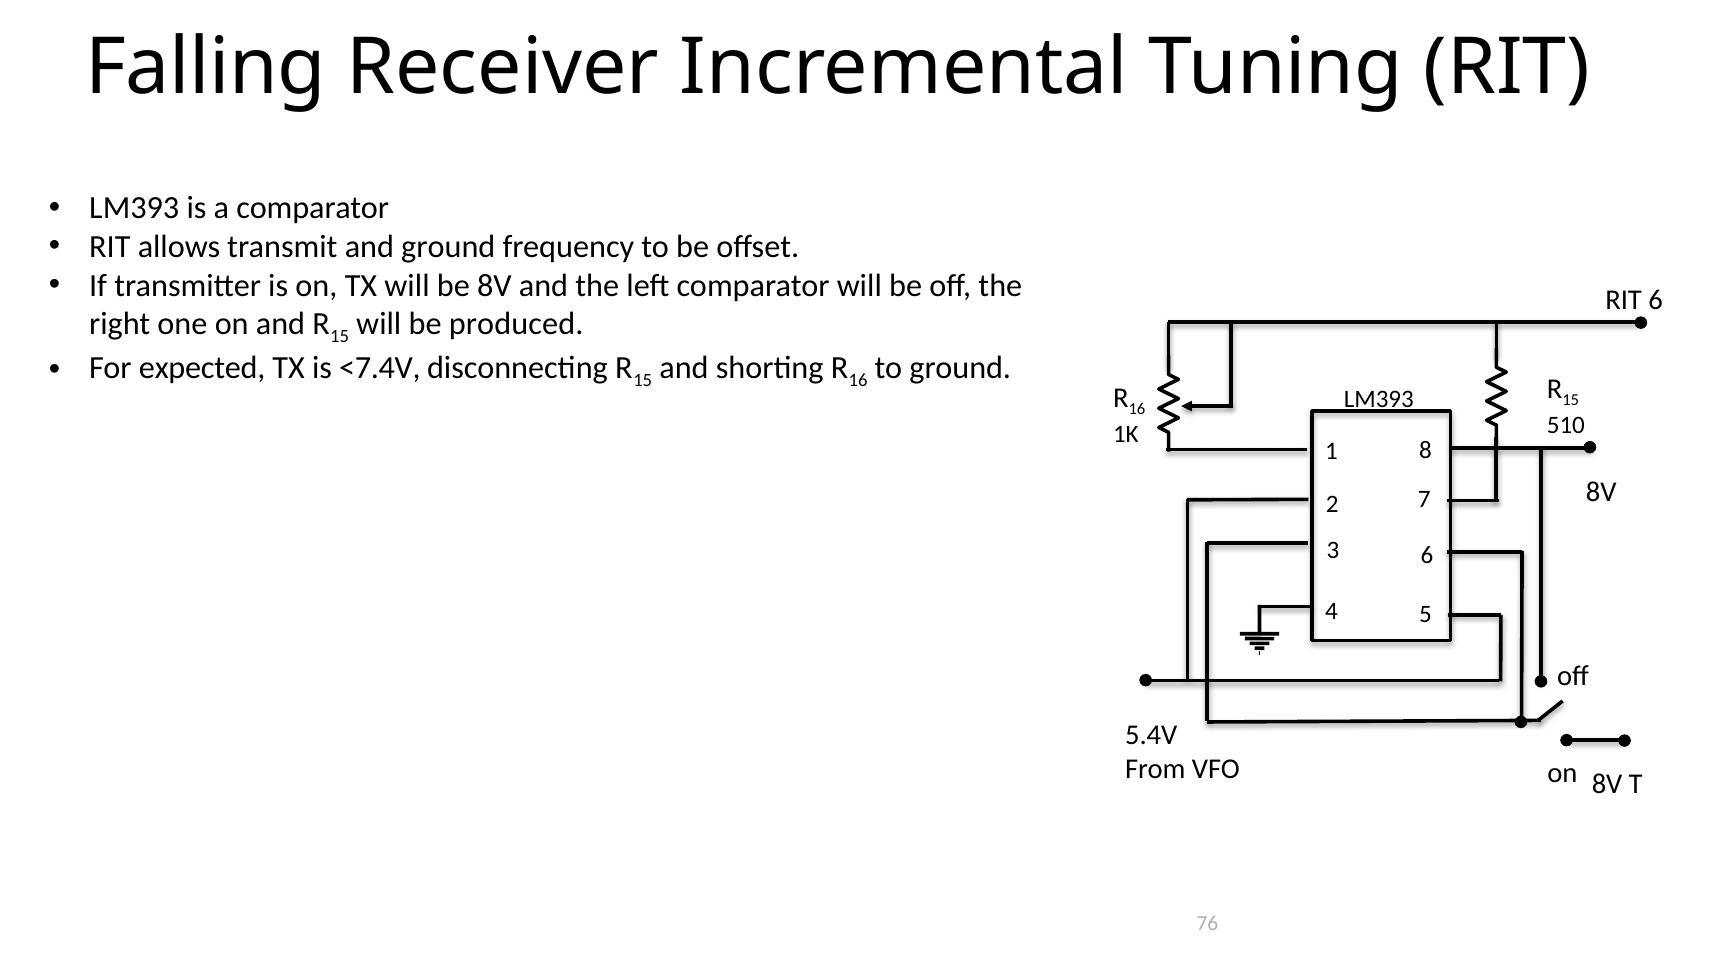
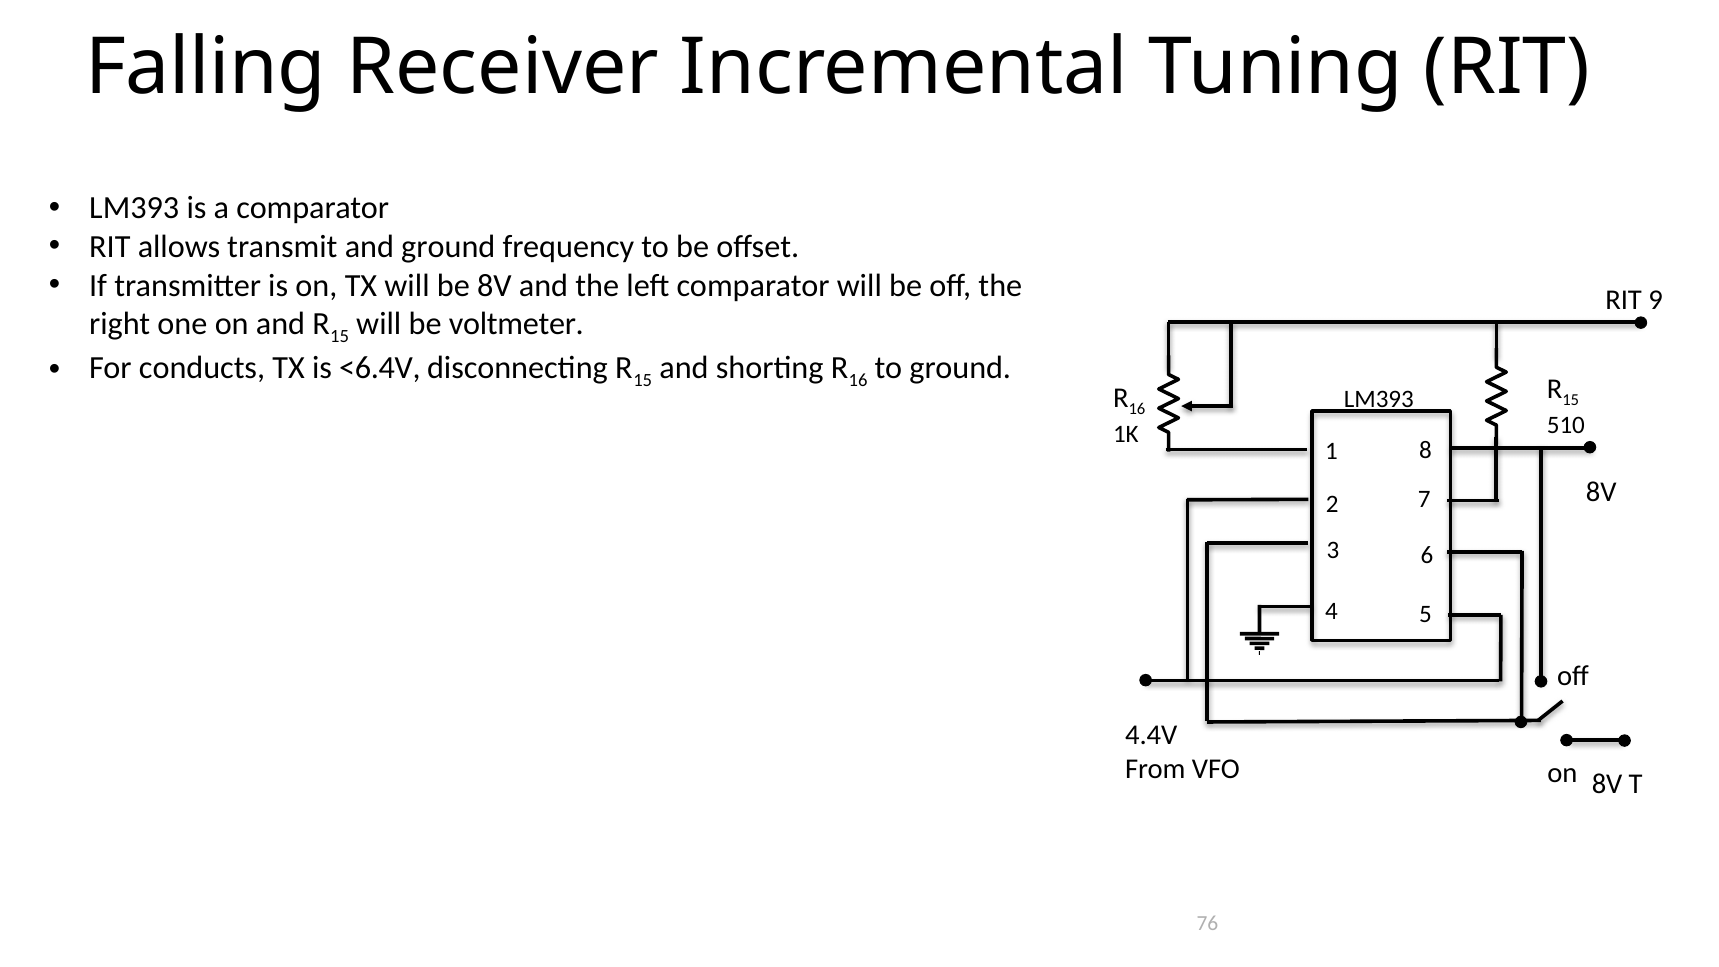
RIT 6: 6 -> 9
produced: produced -> voltmeter
expected: expected -> conducts
<7.4V: <7.4V -> <6.4V
5.4V: 5.4V -> 4.4V
